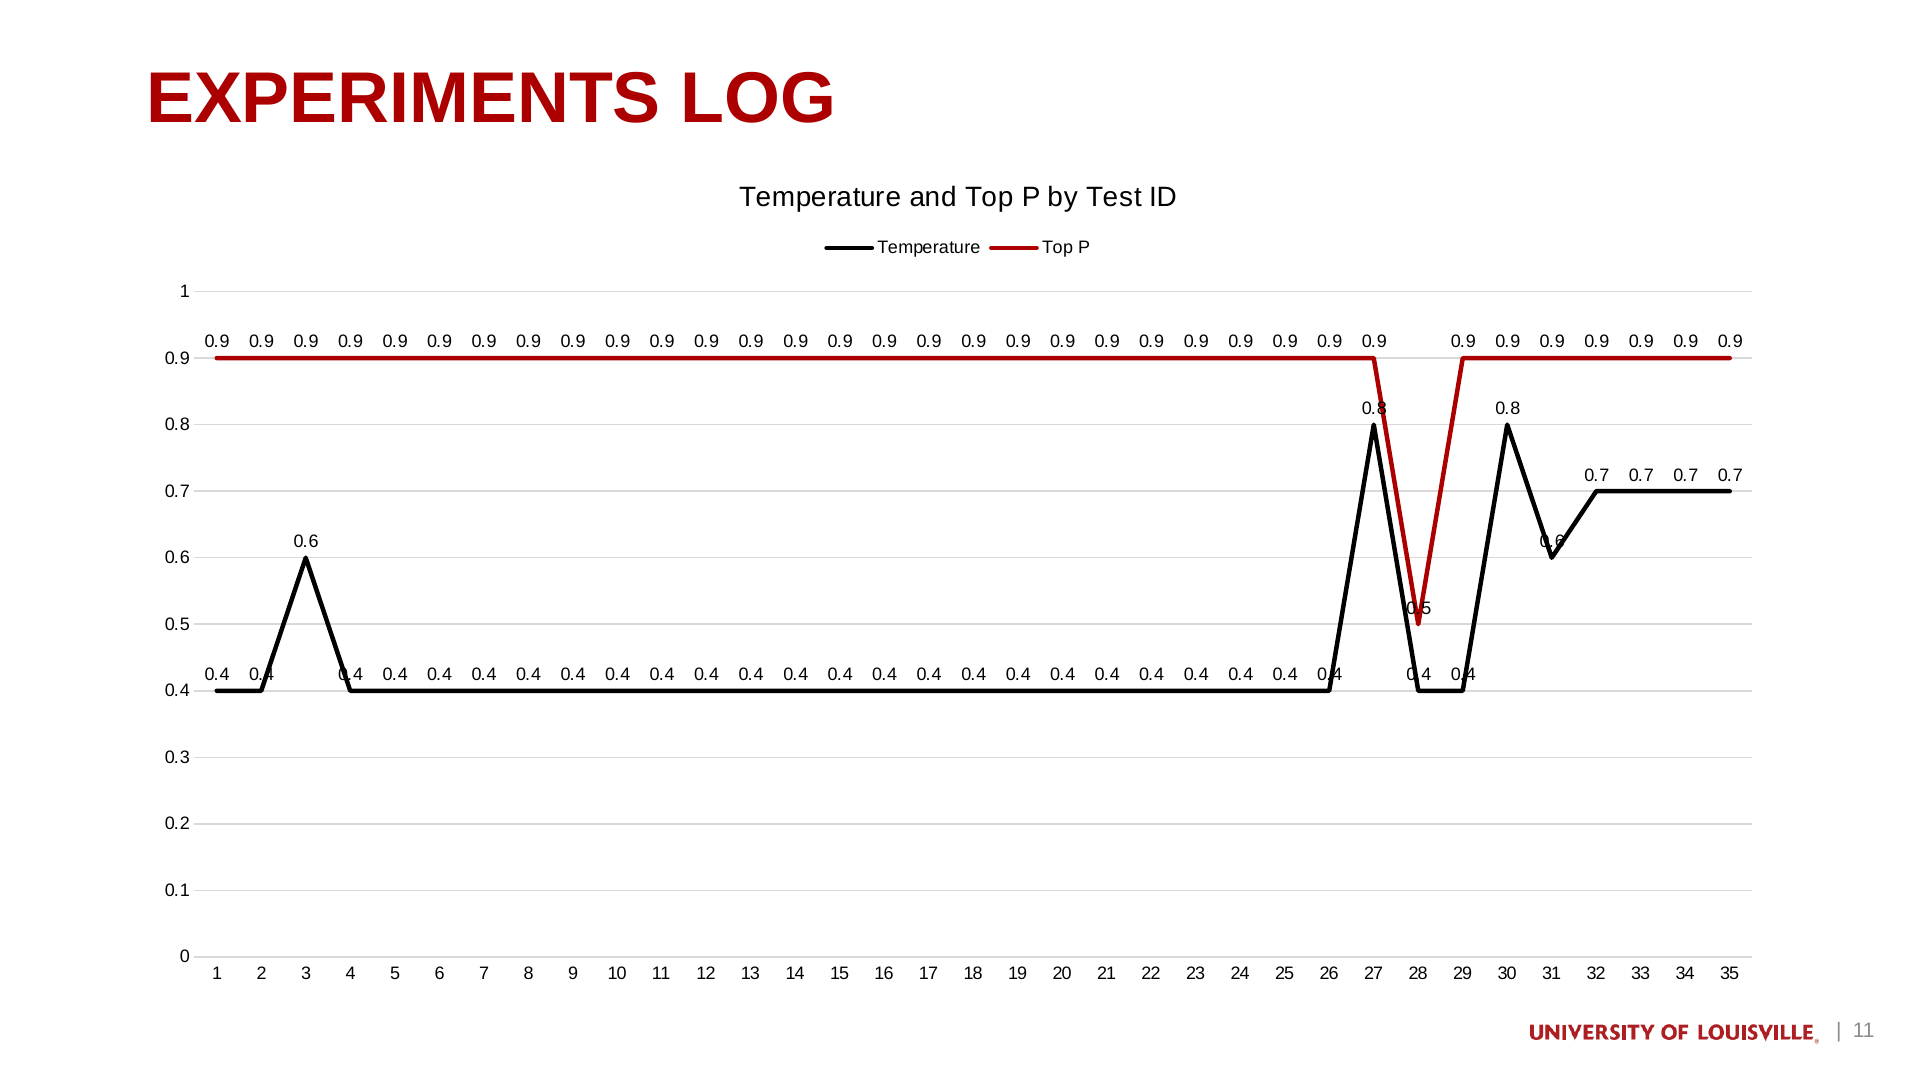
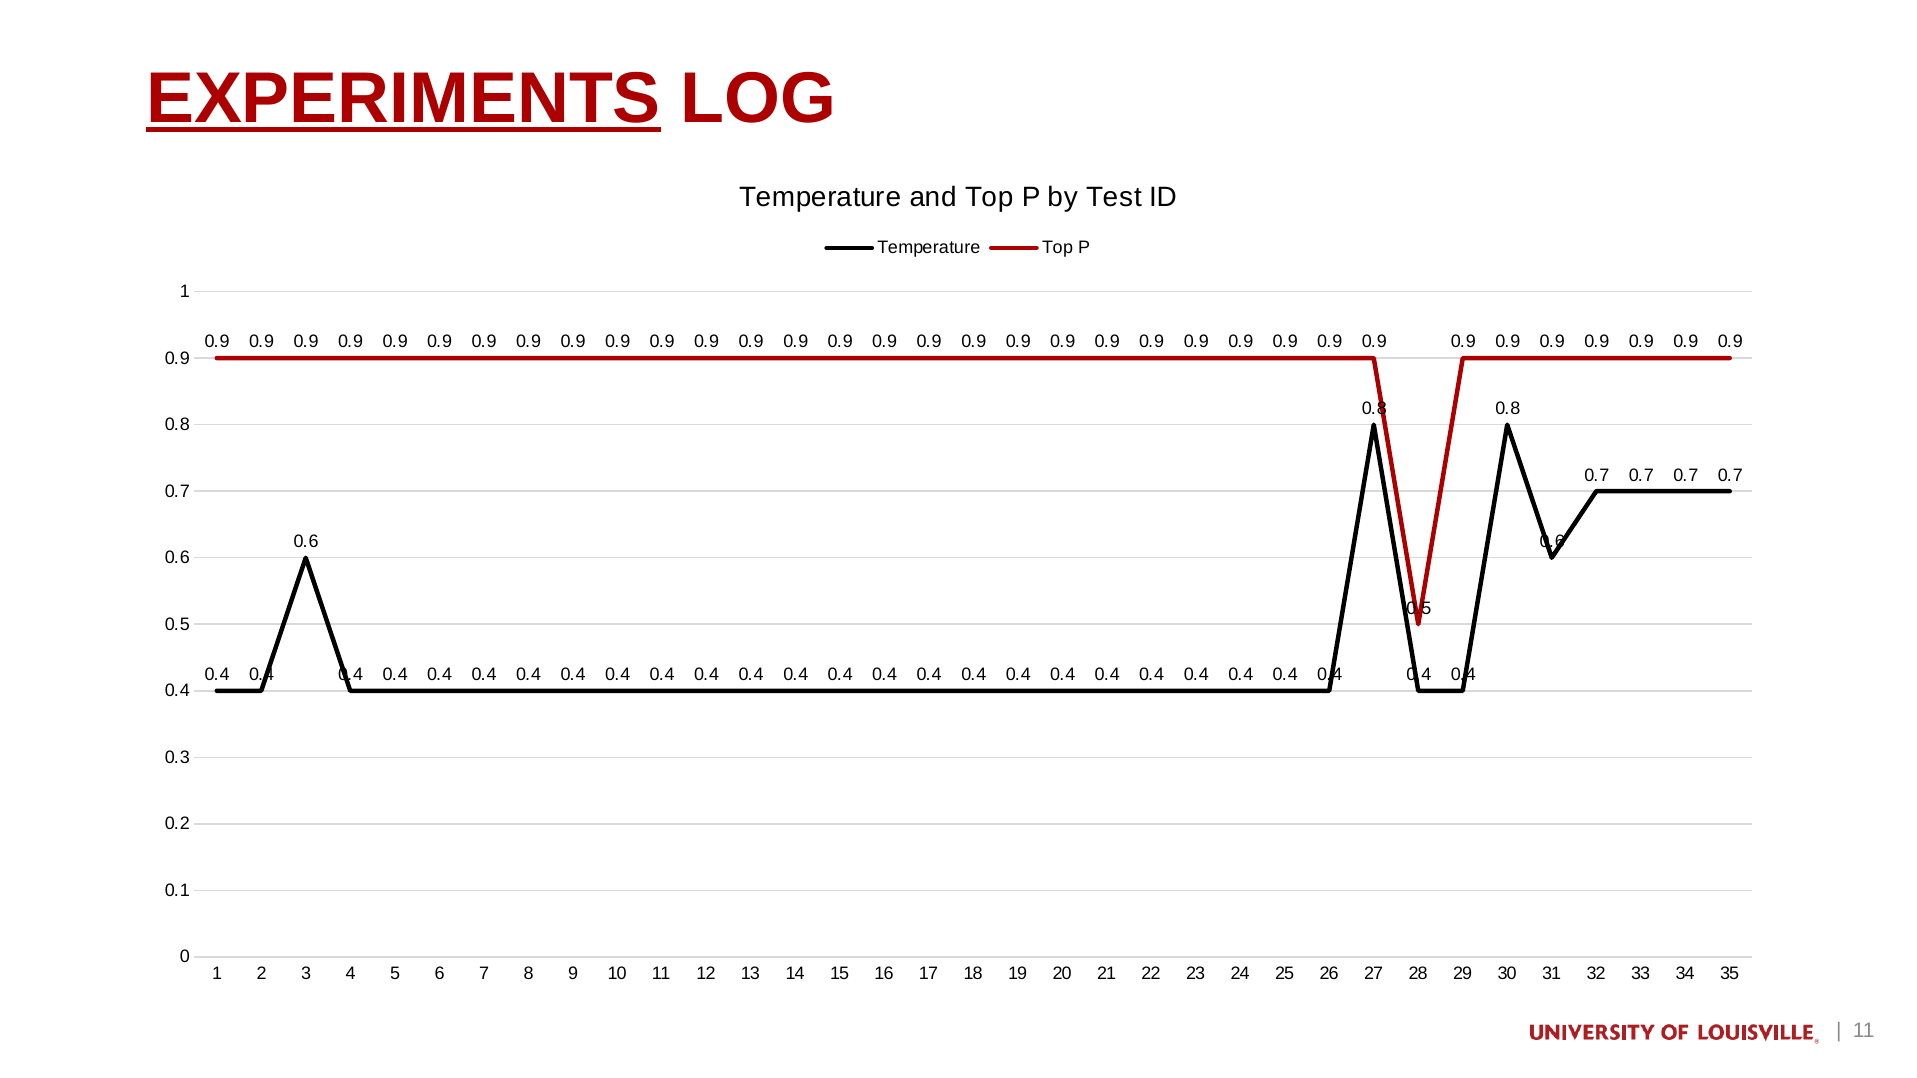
EXPERIMENTS underline: none -> present
